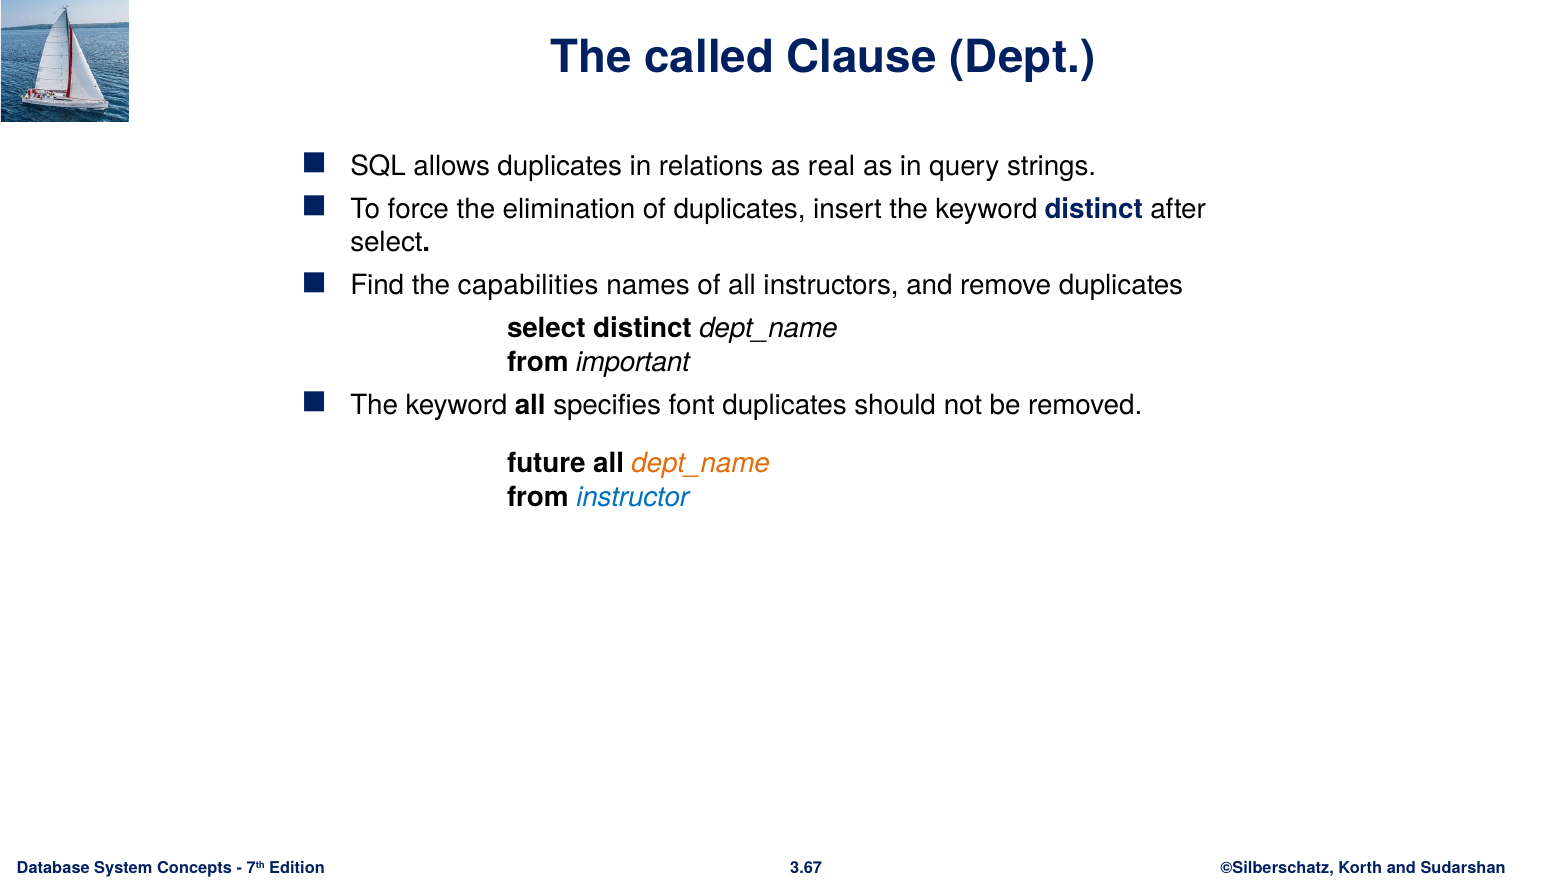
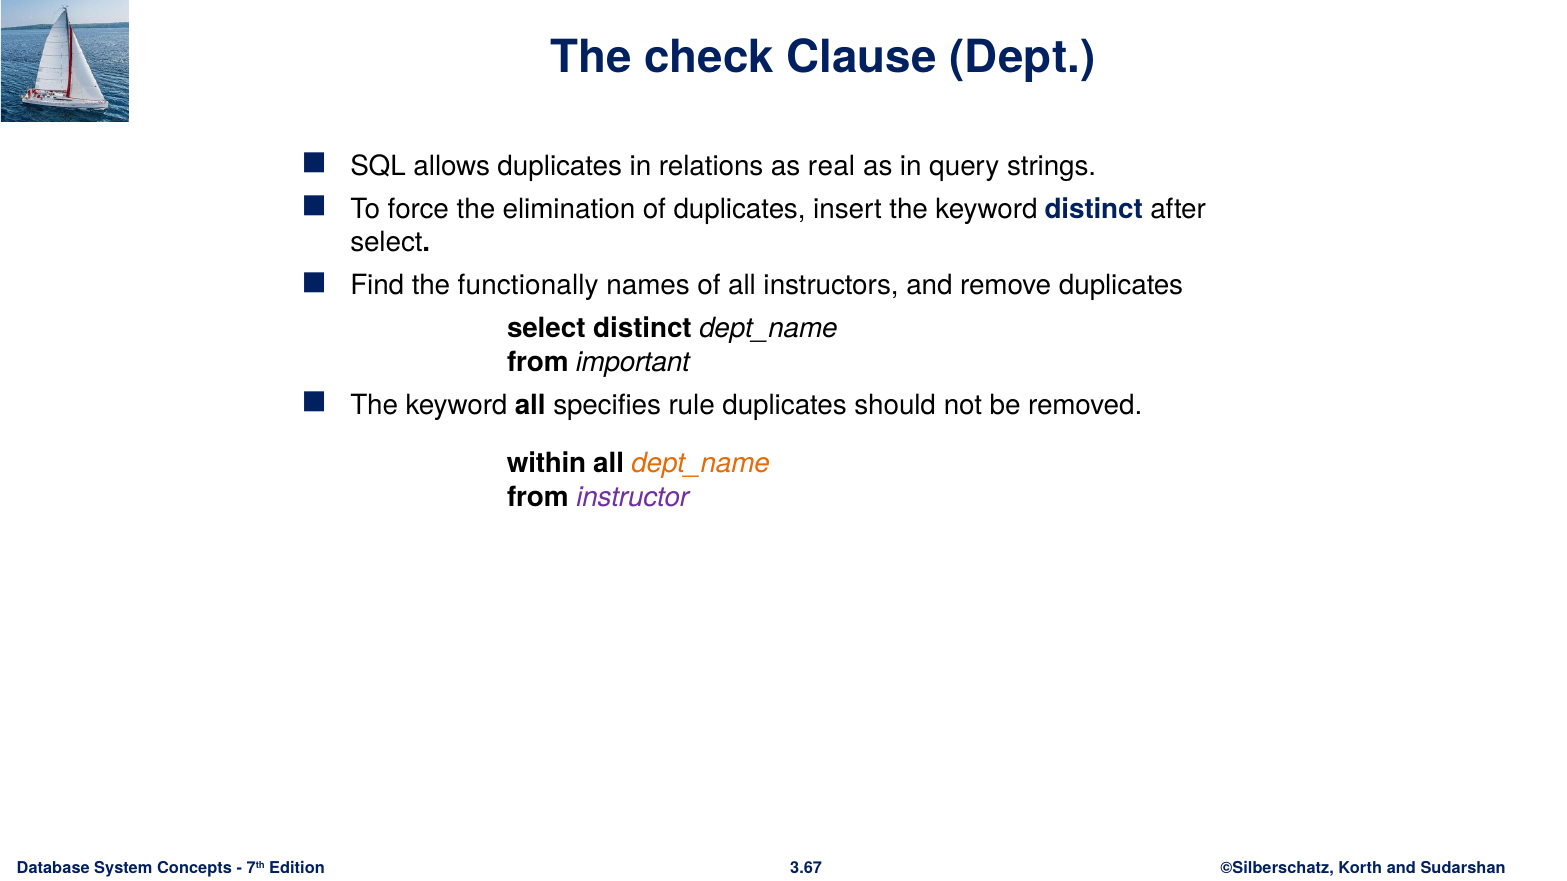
called: called -> check
capabilities: capabilities -> functionally
font: font -> rule
future: future -> within
instructor colour: blue -> purple
